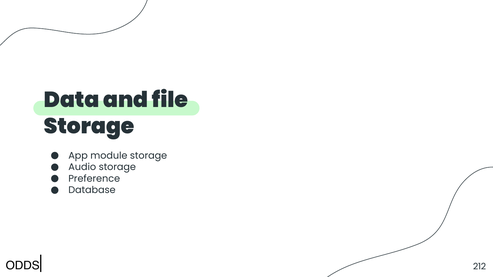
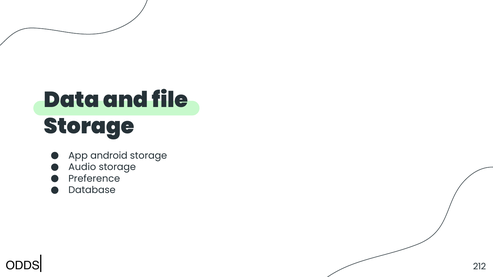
module: module -> android
